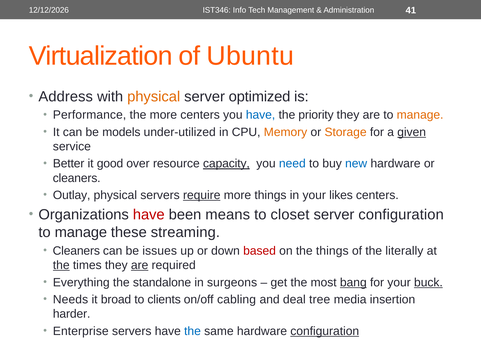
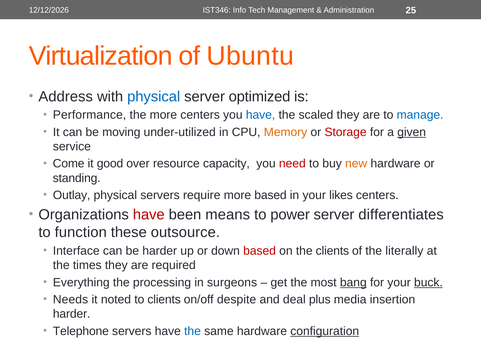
41: 41 -> 25
physical at (154, 96) colour: orange -> blue
priority: priority -> scaled
manage at (420, 115) colour: orange -> blue
models: models -> moving
Storage colour: orange -> red
Better: Better -> Come
capacity underline: present -> none
need colour: blue -> red
new colour: blue -> orange
cleaners at (77, 178): cleaners -> standing
require underline: present -> none
more things: things -> based
closet: closet -> power
server configuration: configuration -> differentiates
manage at (81, 232): manage -> function
streaming: streaming -> outsource
Cleaners at (76, 251): Cleaners -> Interface
be issues: issues -> harder
the things: things -> clients
the at (61, 265) underline: present -> none
are at (140, 265) underline: present -> none
standalone: standalone -> processing
broad: broad -> noted
cabling: cabling -> despite
tree: tree -> plus
Enterprise: Enterprise -> Telephone
